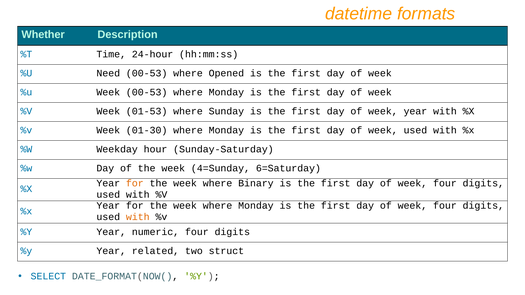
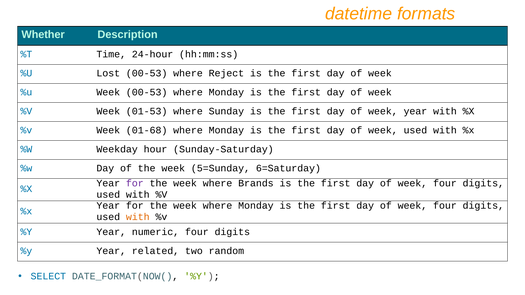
Need: Need -> Lost
Opened: Opened -> Reject
01-30: 01-30 -> 01-68
4=Sunday: 4=Sunday -> 5=Sunday
for at (135, 184) colour: orange -> purple
Binary: Binary -> Brands
struct: struct -> random
